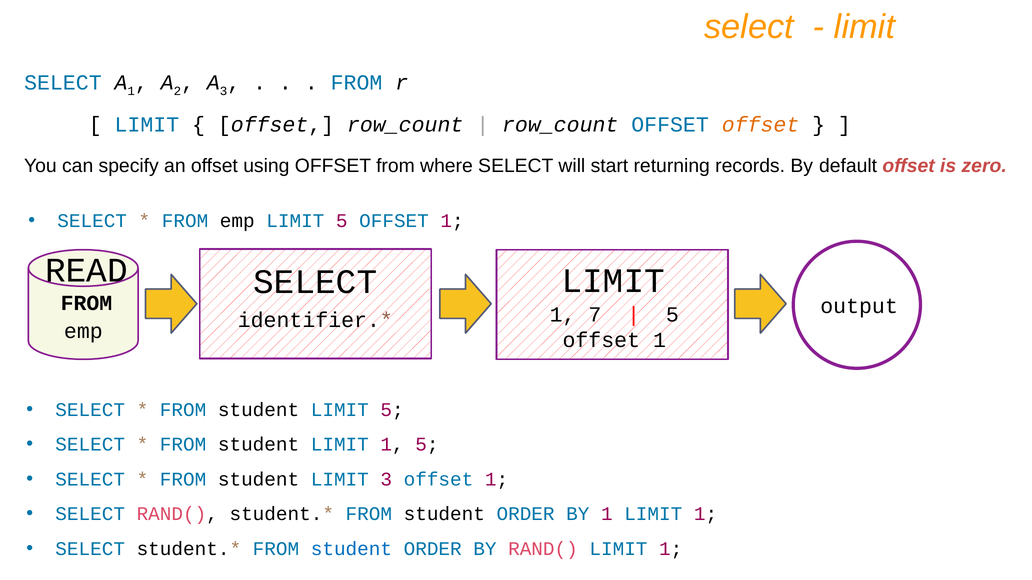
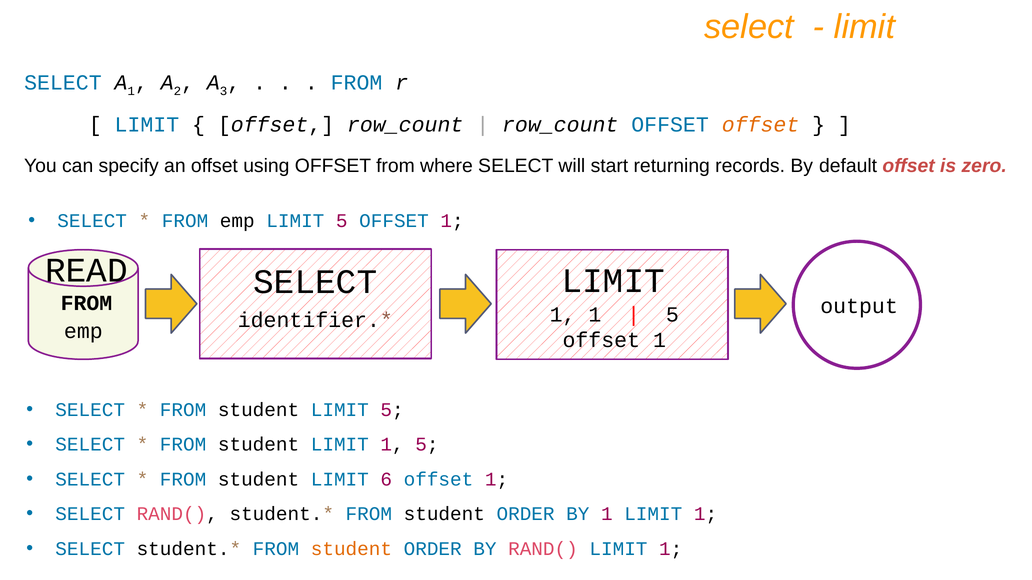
1 7: 7 -> 1
LIMIT 3: 3 -> 6
student at (351, 549) colour: blue -> orange
